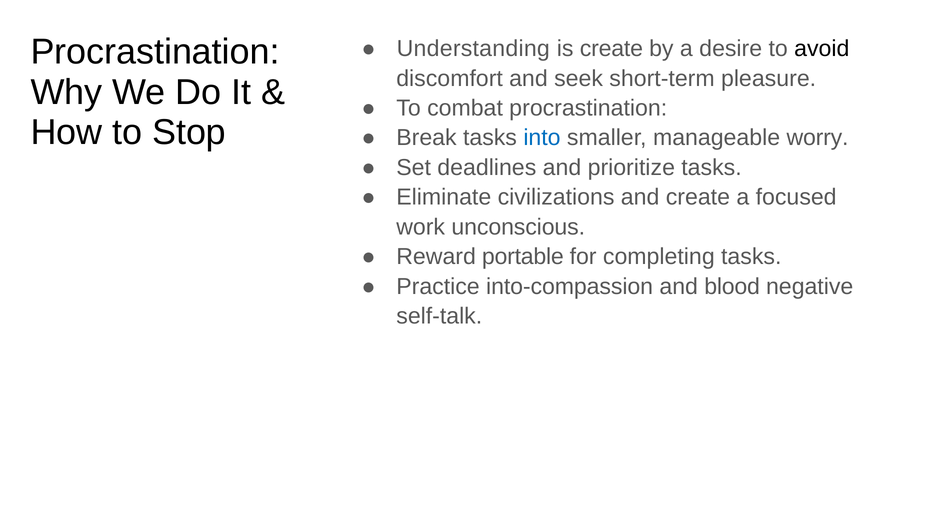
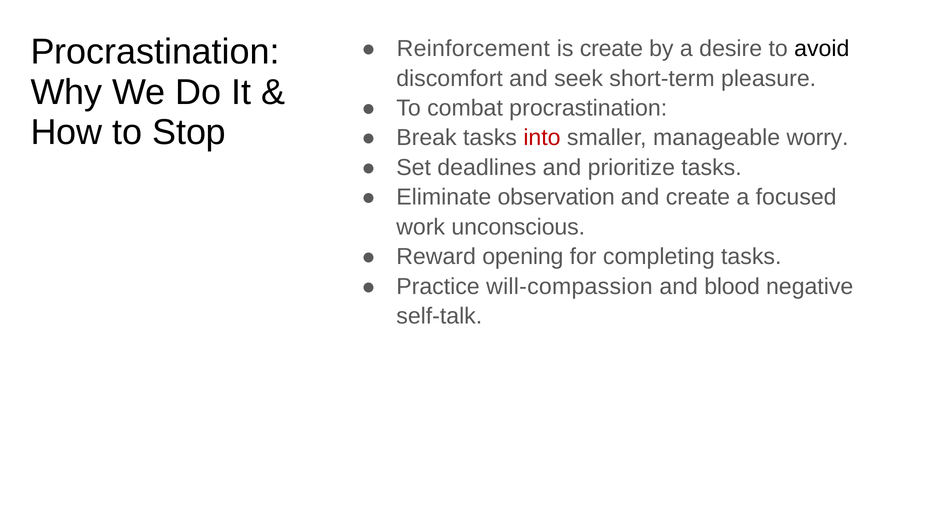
Understanding: Understanding -> Reinforcement
into colour: blue -> red
civilizations: civilizations -> observation
portable: portable -> opening
into-compassion: into-compassion -> will-compassion
